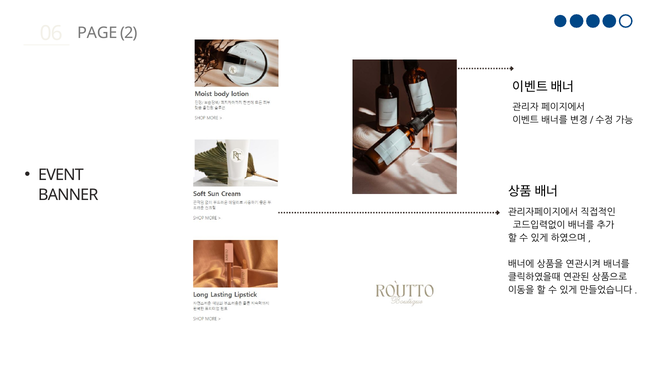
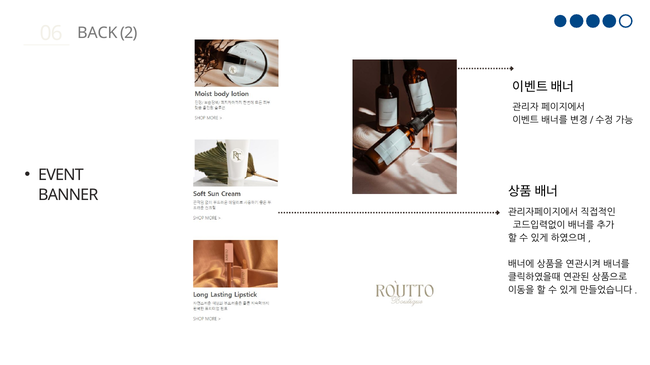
PAGE: PAGE -> BACK
